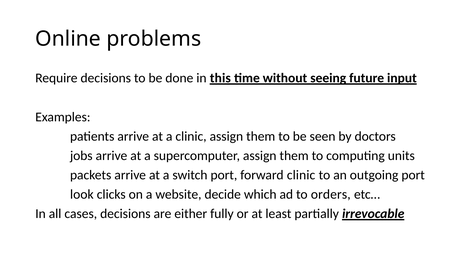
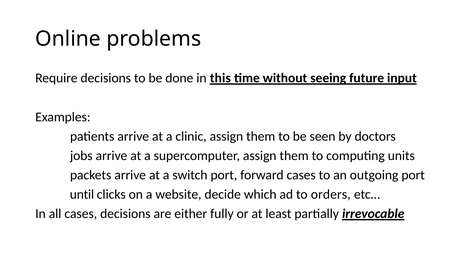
forward clinic: clinic -> cases
look: look -> until
